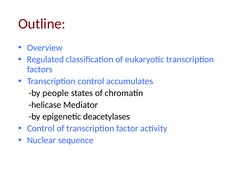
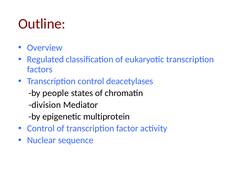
accumulates: accumulates -> deacetylases
helicase: helicase -> division
deacetylases: deacetylases -> multiprotein
